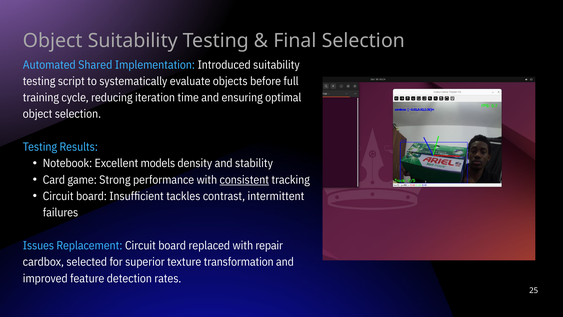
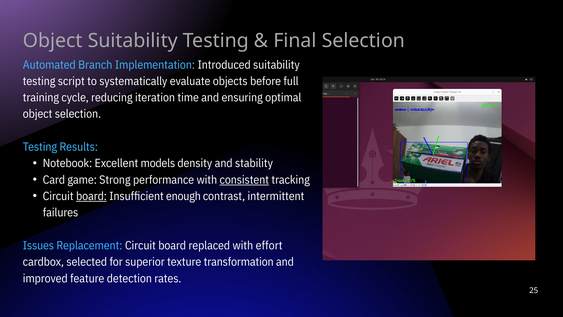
Shared: Shared -> Branch
board at (91, 196) underline: none -> present
tackles: tackles -> enough
repair: repair -> effort
